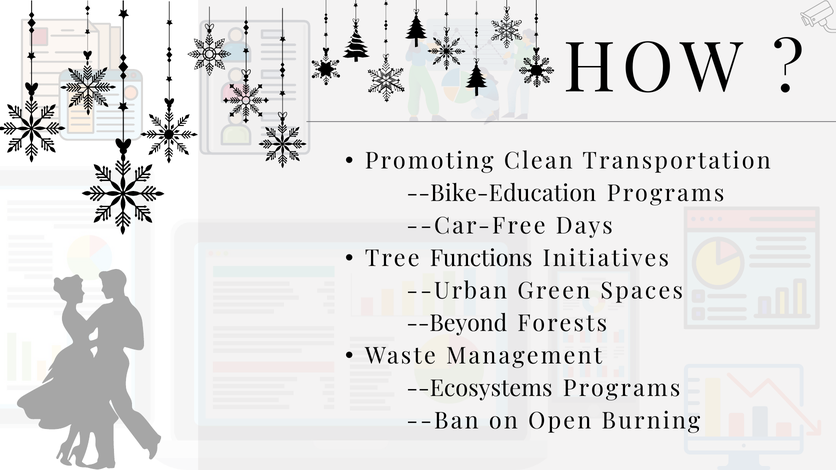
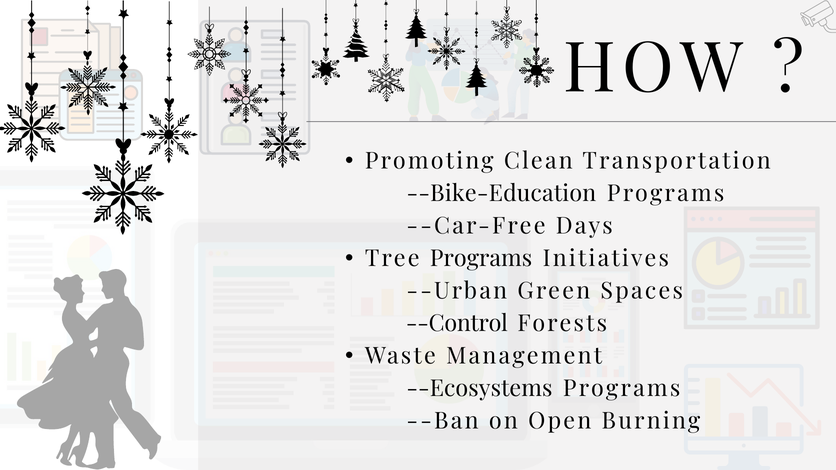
Tree Functions: Functions -> Programs
--Beyond: --Beyond -> --Control
